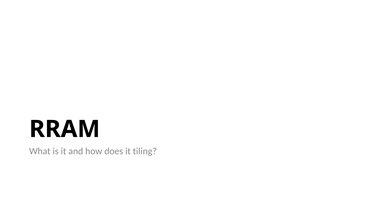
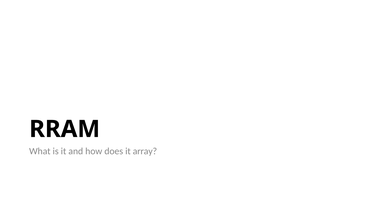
tiling: tiling -> array
